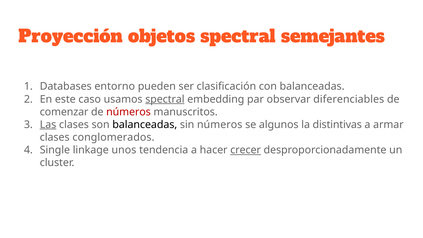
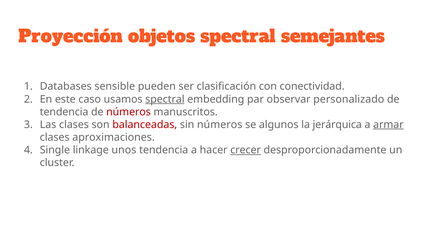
entorno: entorno -> sensible
con balanceadas: balanceadas -> conectividad
diferenciables: diferenciables -> personalizado
comenzar at (64, 112): comenzar -> tendencia
Las underline: present -> none
balanceadas at (145, 125) colour: black -> red
distintivas: distintivas -> jerárquica
armar underline: none -> present
conglomerados: conglomerados -> aproximaciones
